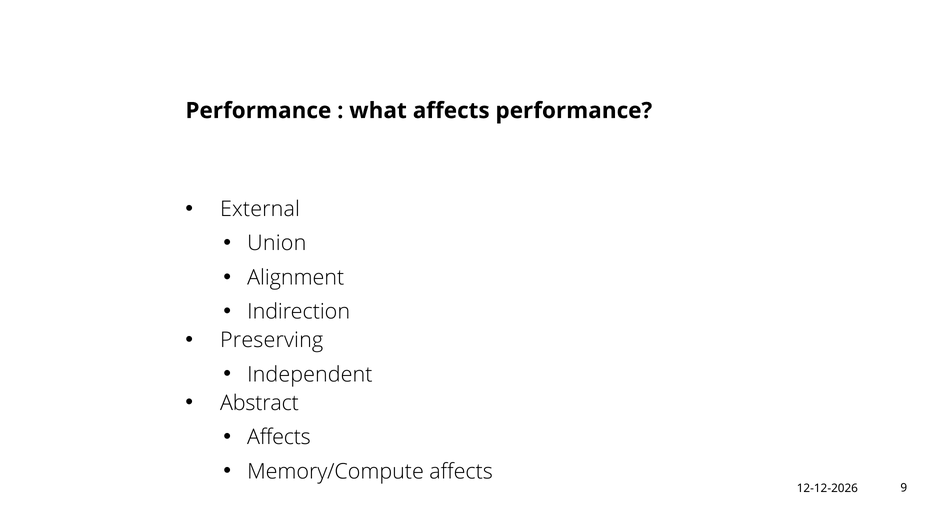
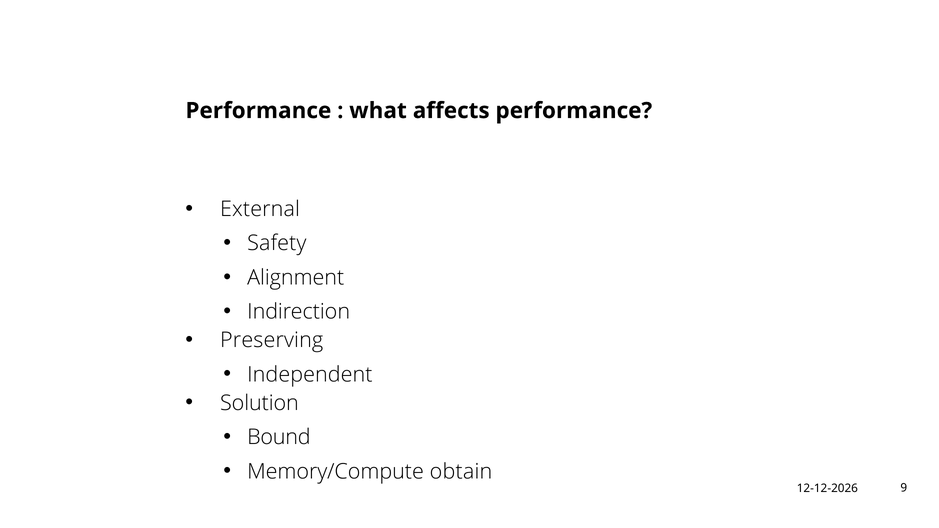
Union: Union -> Safety
Abstract: Abstract -> Solution
Affects at (279, 437): Affects -> Bound
Memory/Compute affects: affects -> obtain
